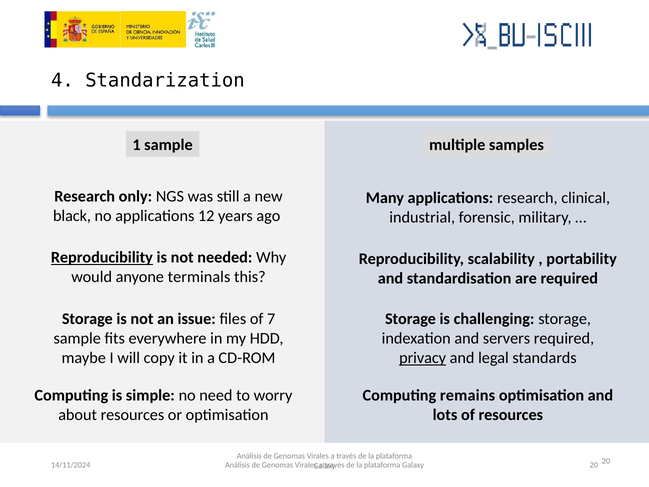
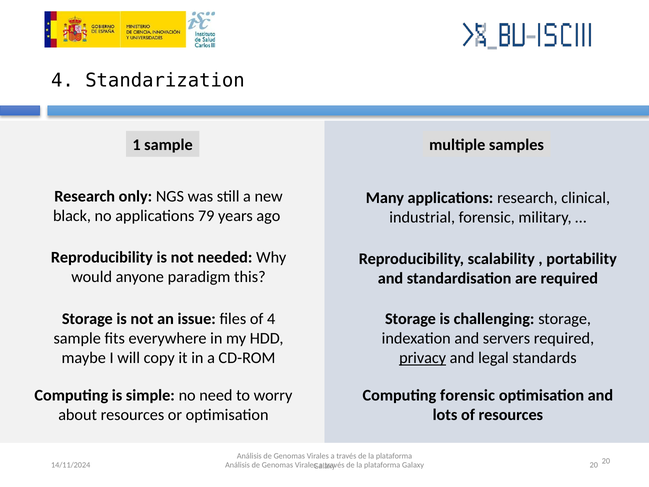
12: 12 -> 79
Reproducibility at (102, 257) underline: present -> none
terminals: terminals -> paradigm
of 7: 7 -> 4
Computing remains: remains -> forensic
